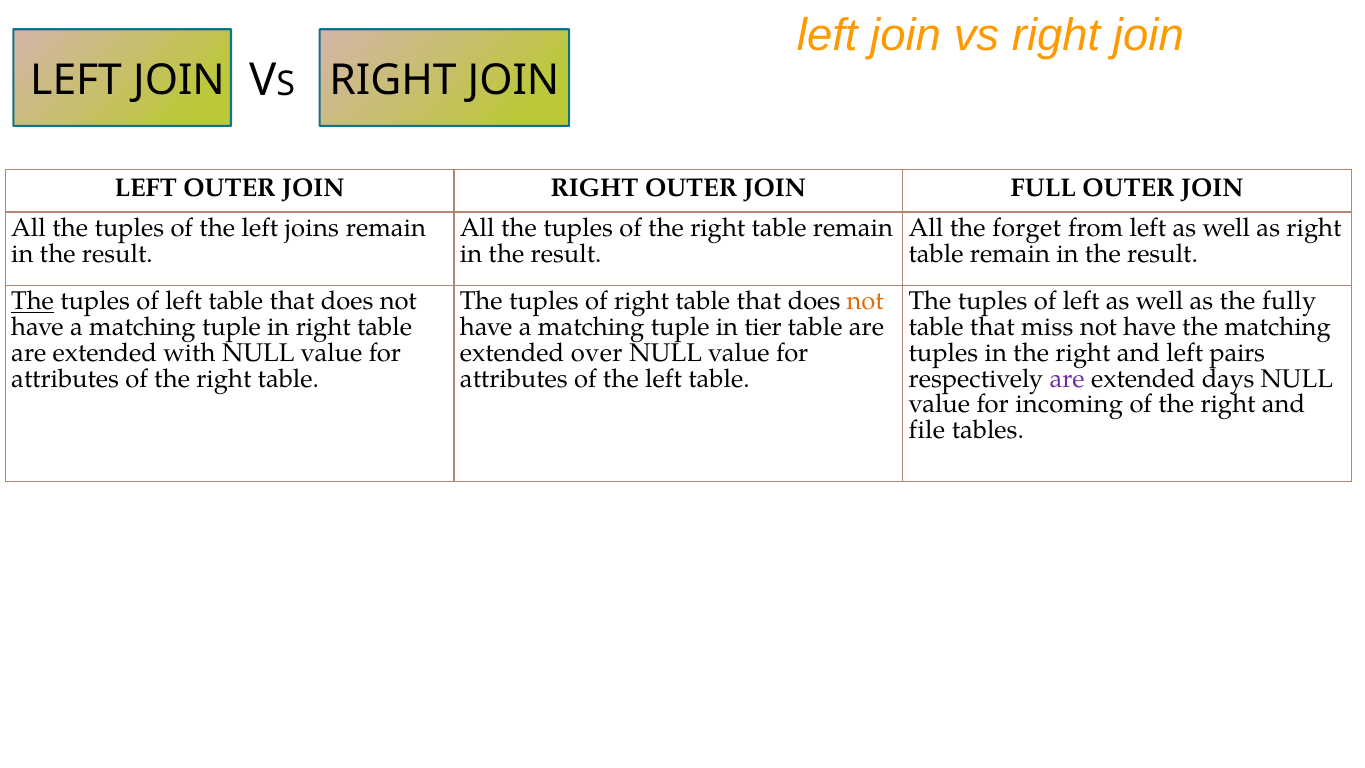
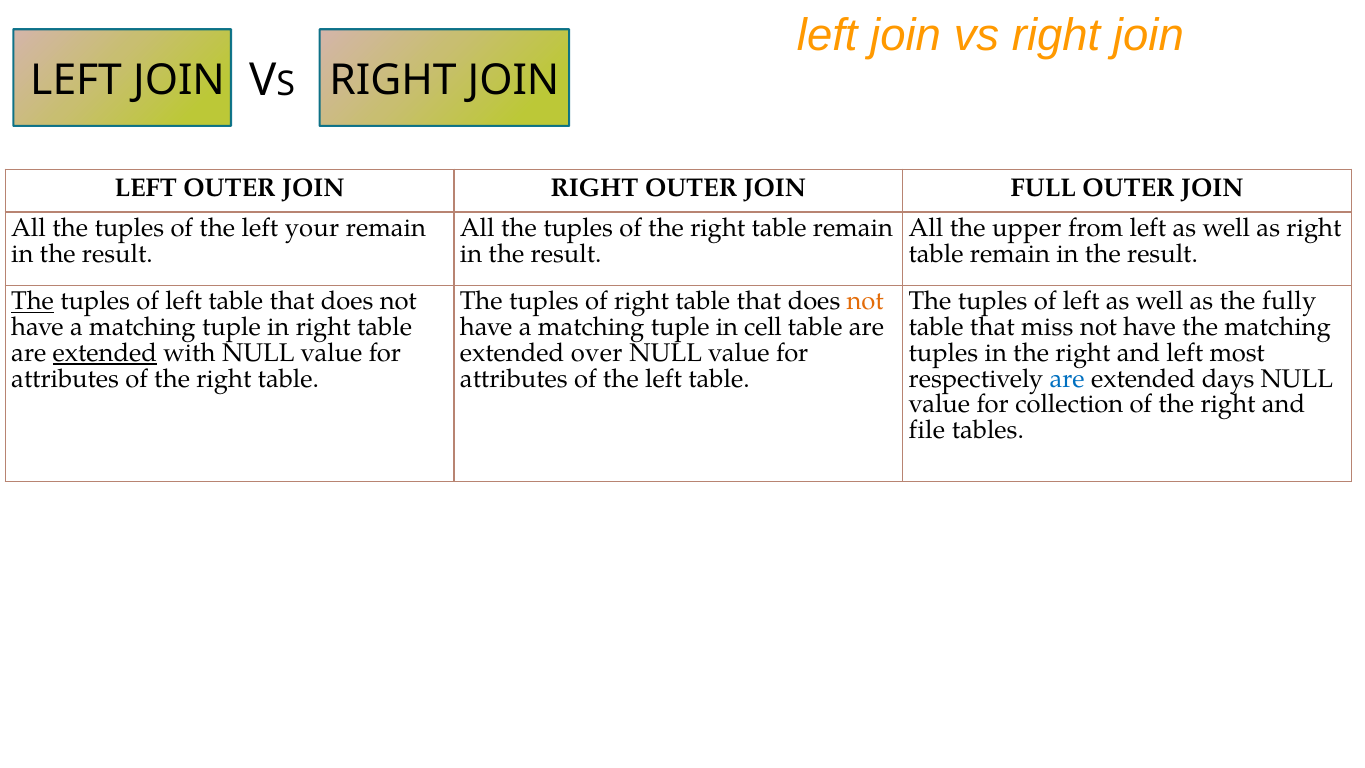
joins: joins -> your
forget: forget -> upper
tier: tier -> cell
extended at (105, 353) underline: none -> present
pairs: pairs -> most
are at (1067, 379) colour: purple -> blue
incoming: incoming -> collection
